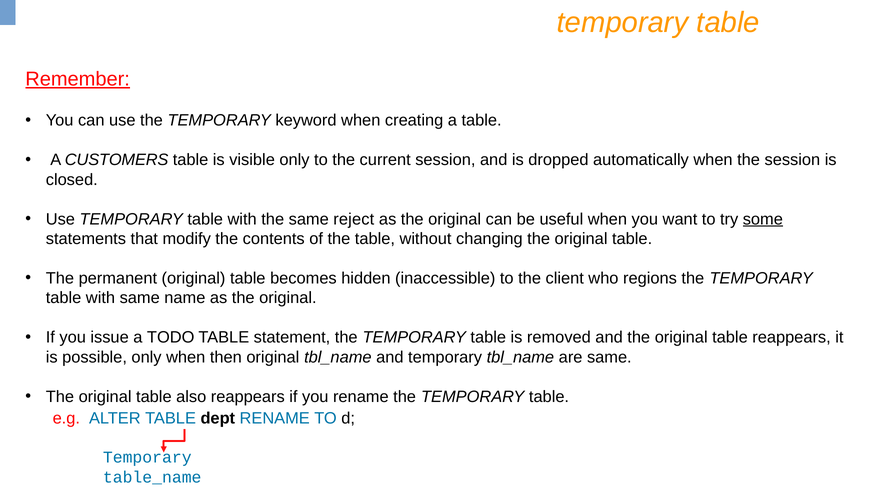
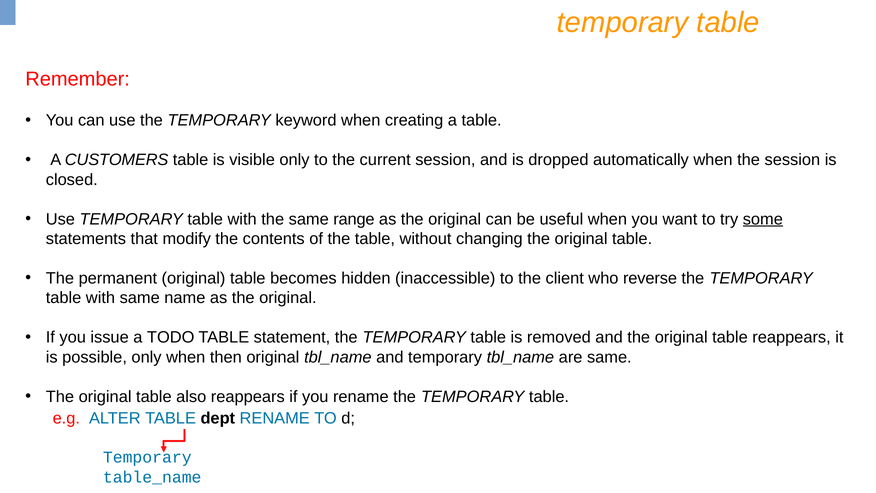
Remember underline: present -> none
reject: reject -> range
regions: regions -> reverse
